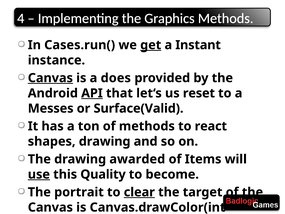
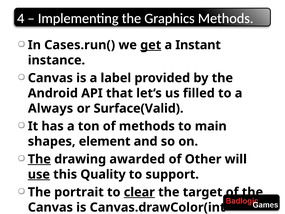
Canvas at (50, 78) underline: present -> none
does: does -> label
API underline: present -> none
reset: reset -> filled
Messes: Messes -> Always
react: react -> main
shapes drawing: drawing -> element
The at (39, 159) underline: none -> present
Items: Items -> Other
become: become -> support
